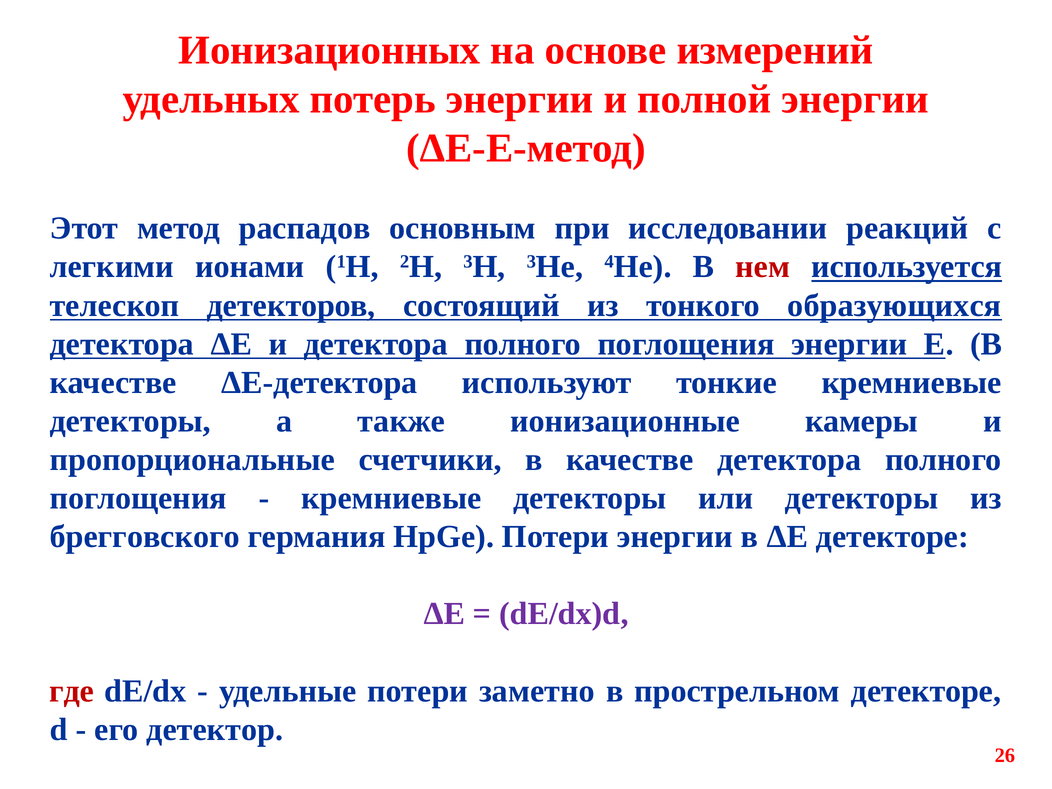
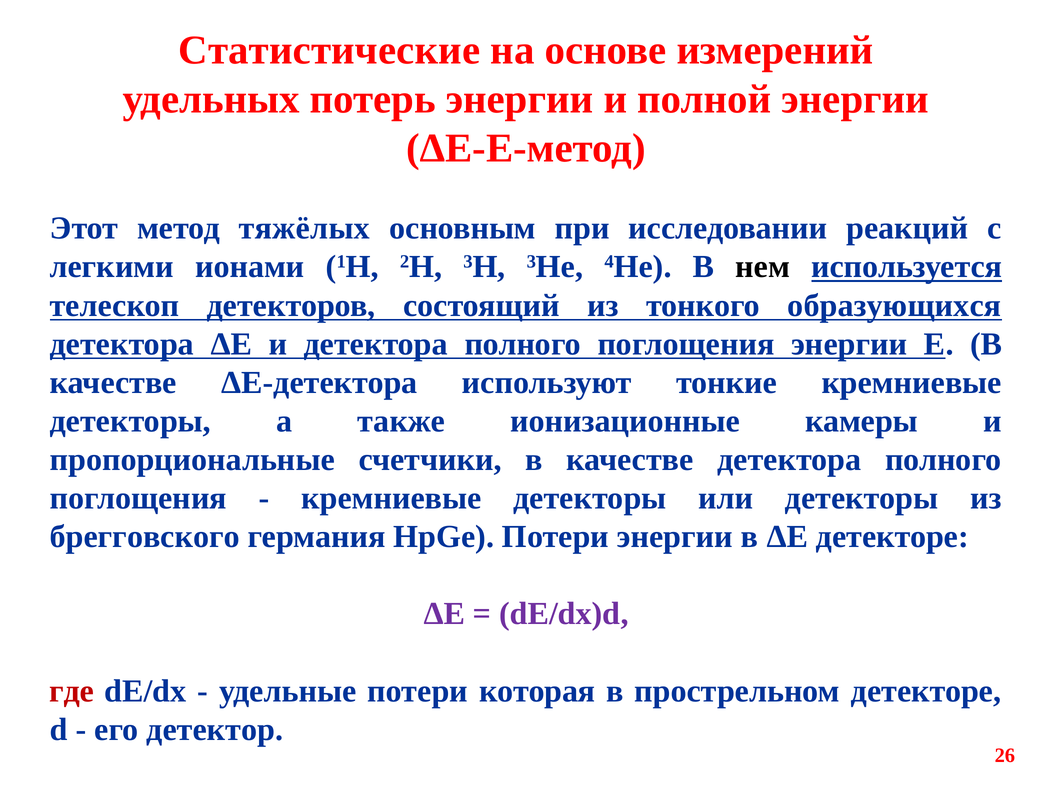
Ионизационных: Ионизационных -> Статистические
распадов: распадов -> тяжёлых
нем colour: red -> black
заметно: заметно -> которая
